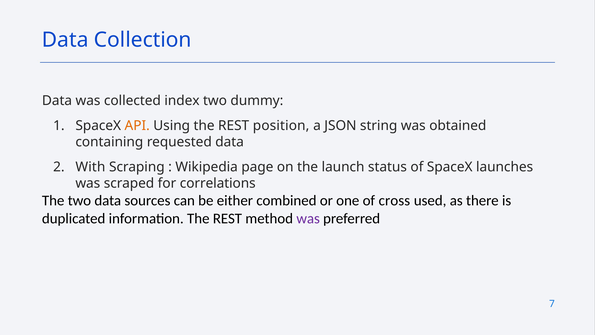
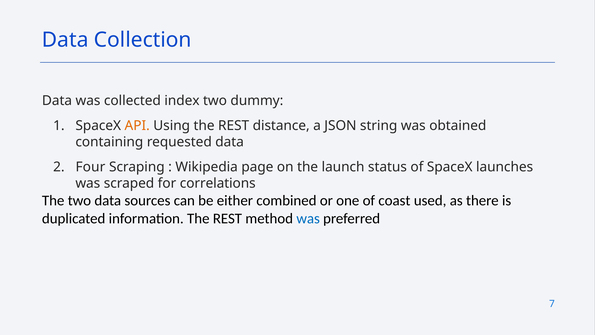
position: position -> distance
With: With -> Four
cross: cross -> coast
was at (308, 218) colour: purple -> blue
